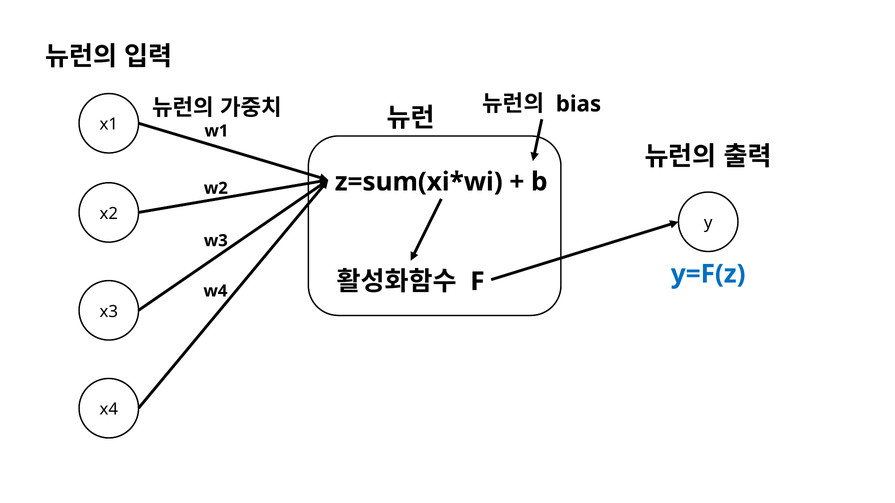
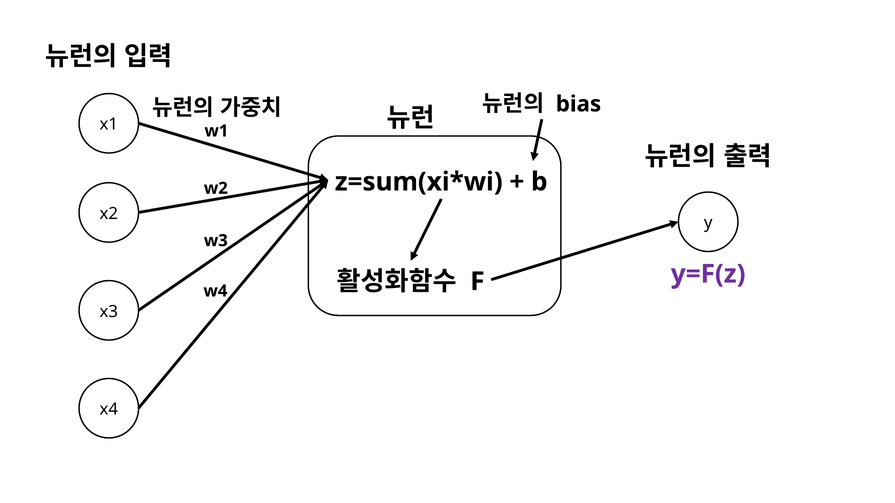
y=F(z colour: blue -> purple
